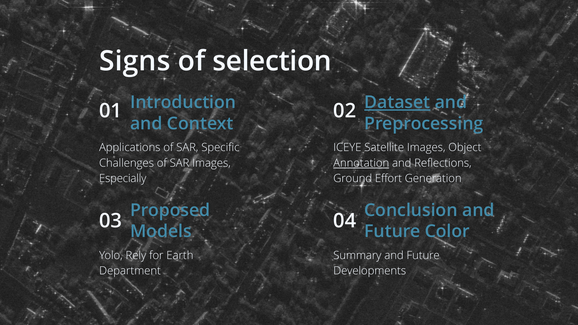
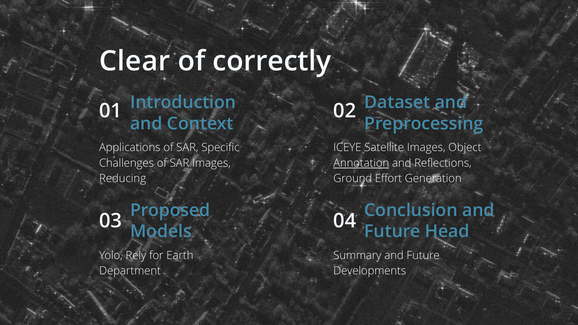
Signs: Signs -> Clear
selection: selection -> correctly
Dataset underline: present -> none
Especially: Especially -> Reducing
Color: Color -> Head
